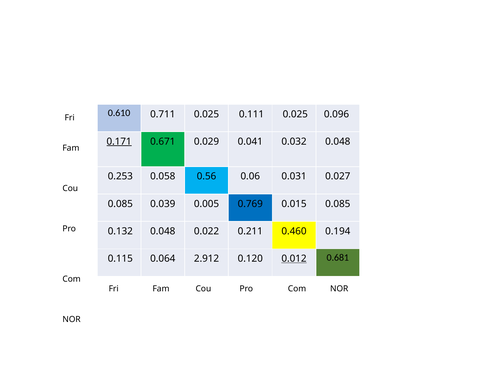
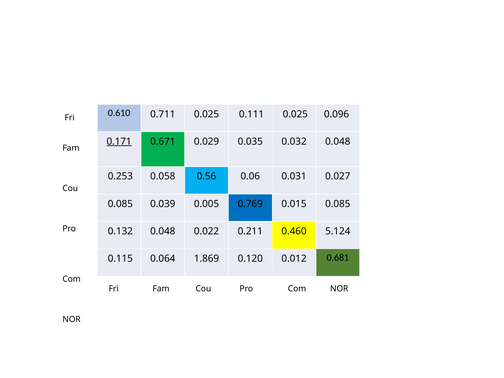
0.041: 0.041 -> 0.035
0.194: 0.194 -> 5.124
2.912: 2.912 -> 1.869
0.012 underline: present -> none
